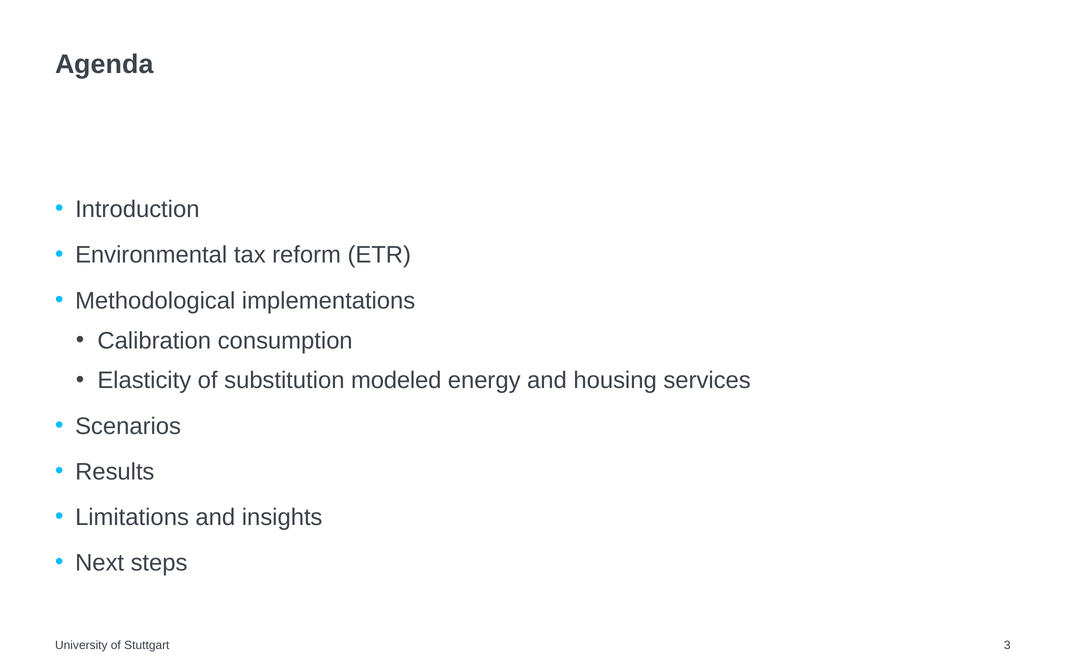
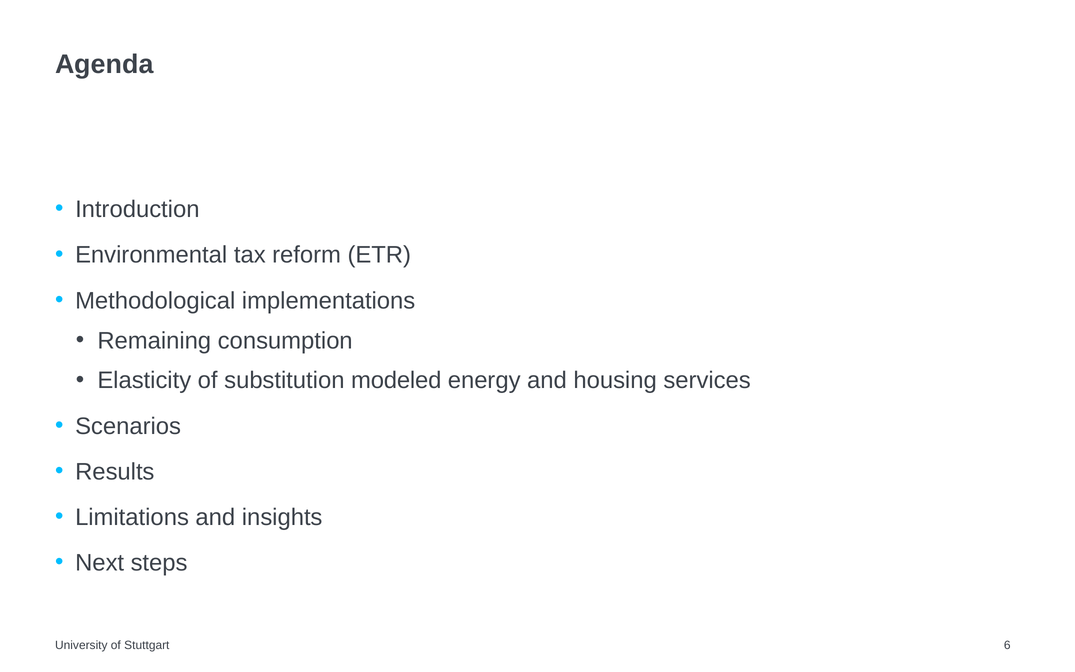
Calibration: Calibration -> Remaining
3: 3 -> 6
